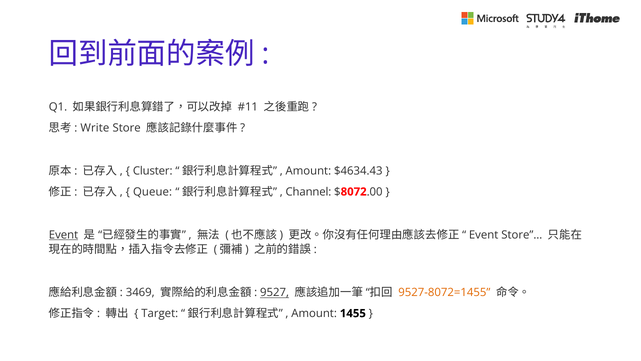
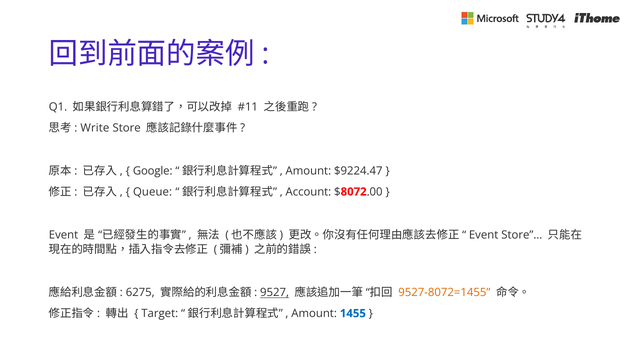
Cluster: Cluster -> Google
$4634.43: $4634.43 -> $9224.47
Channel: Channel -> Account
Event at (64, 235) underline: present -> none
3469: 3469 -> 6275
1455 colour: black -> blue
